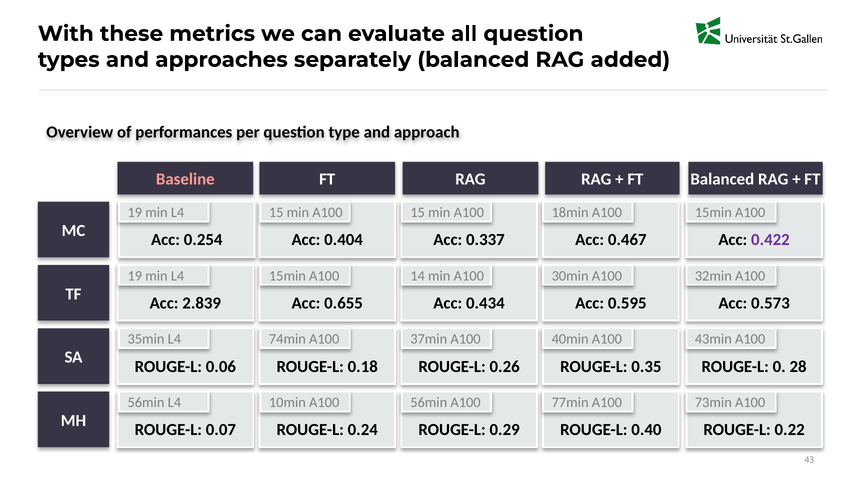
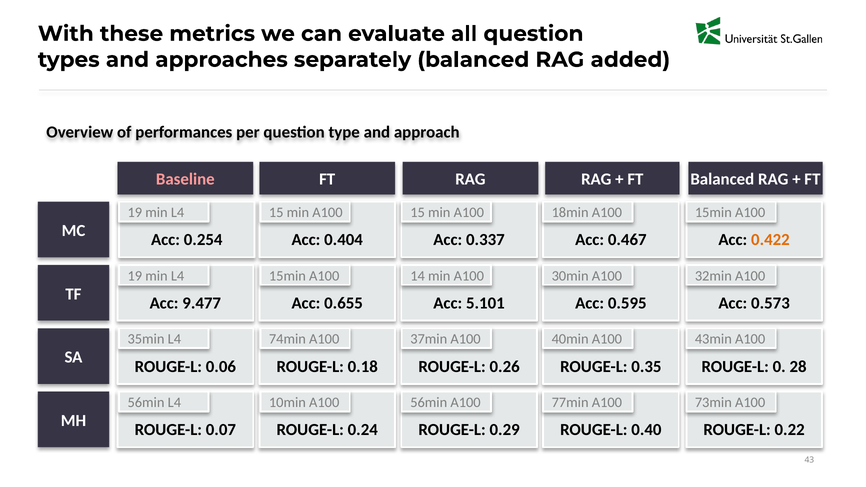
0.422 colour: purple -> orange
2.839: 2.839 -> 9.477
0.434: 0.434 -> 5.101
